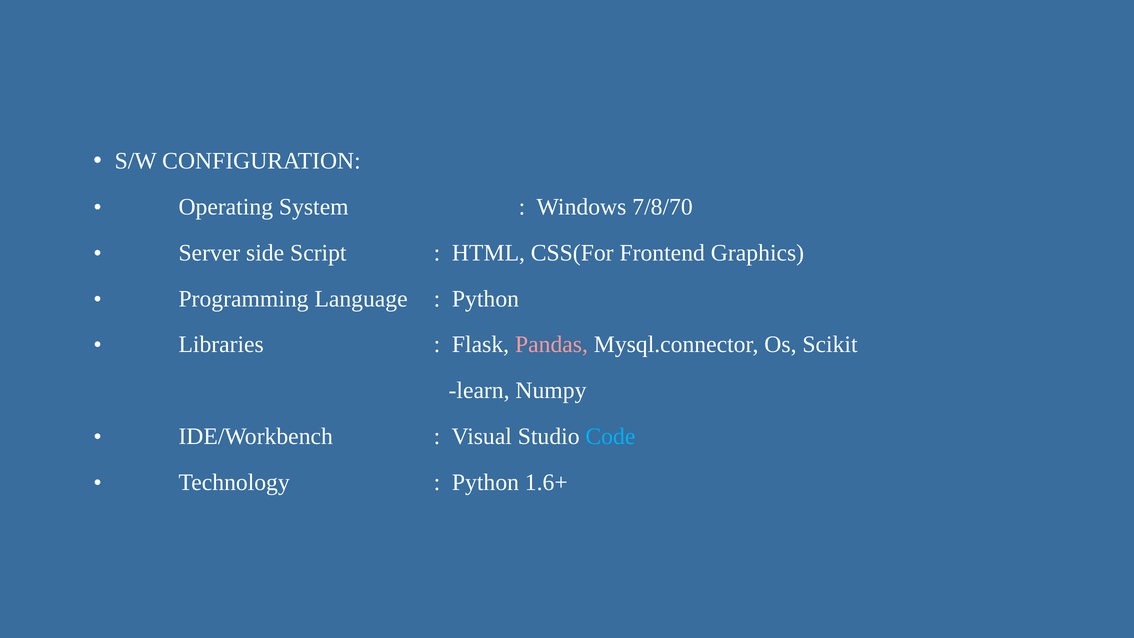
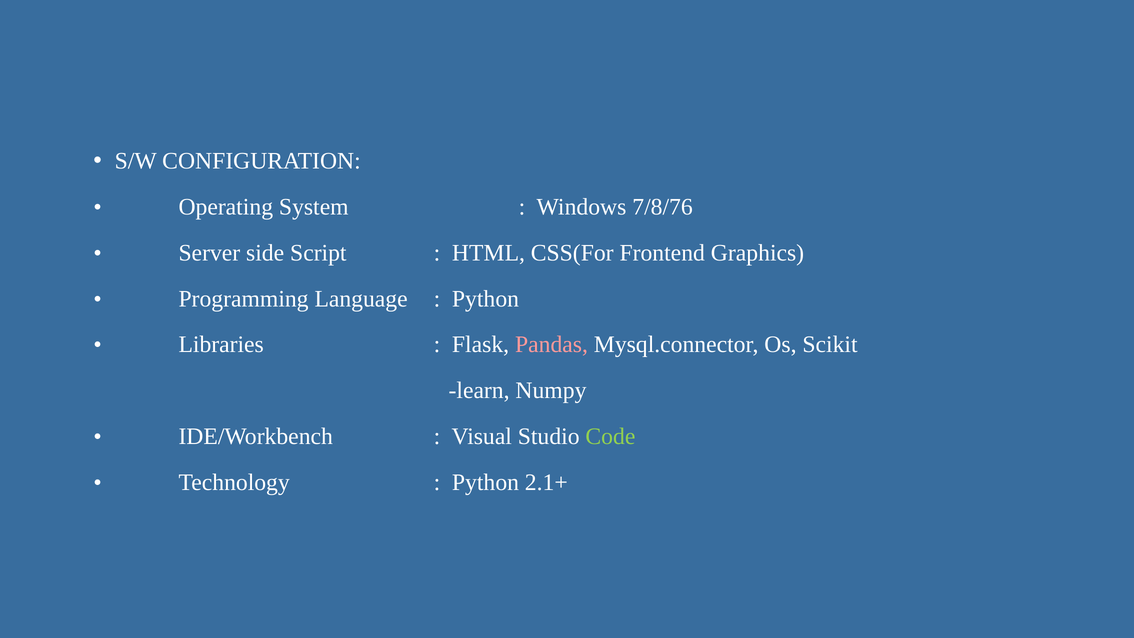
7/8/70: 7/8/70 -> 7/8/76
Code colour: light blue -> light green
1.6+: 1.6+ -> 2.1+
